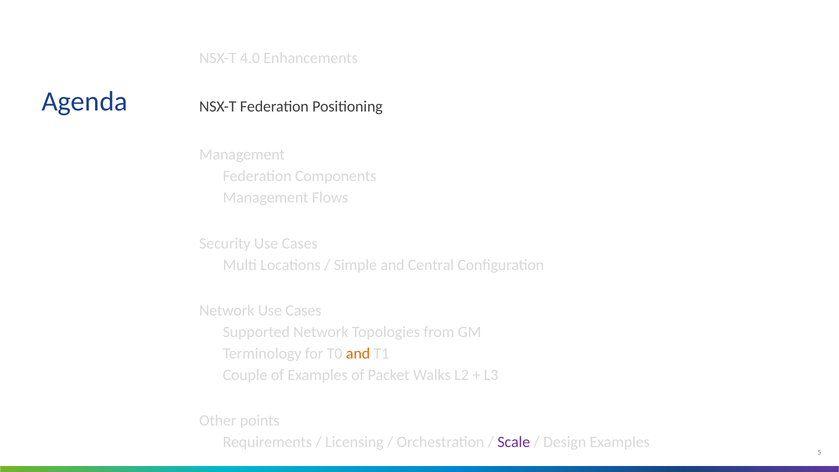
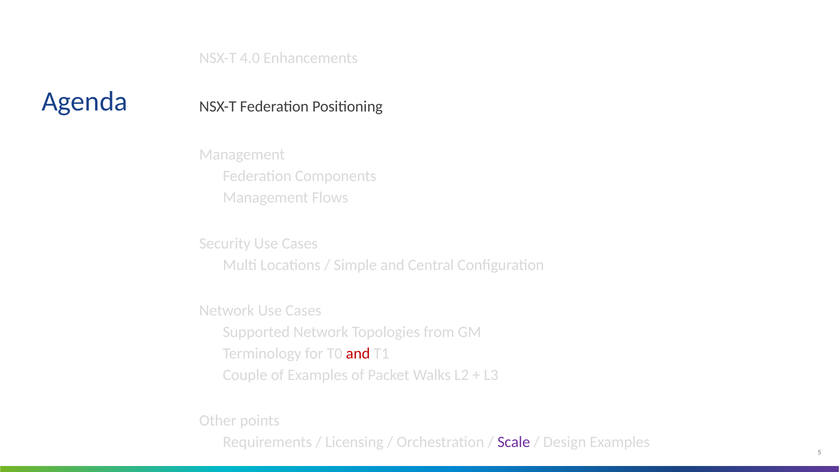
and at (358, 354) colour: orange -> red
